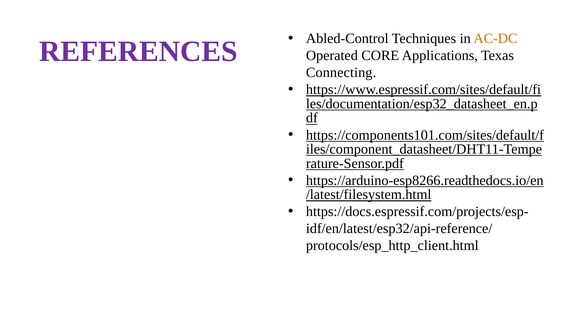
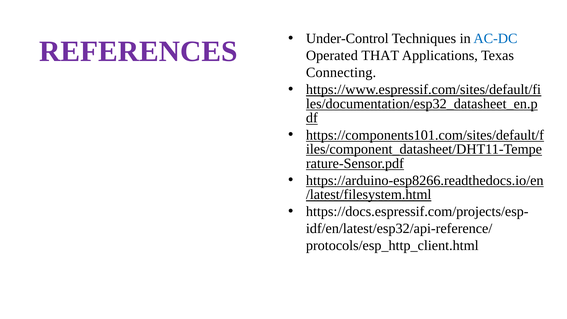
Abled-Control: Abled-Control -> Under-Control
AC-DC colour: orange -> blue
CORE: CORE -> THAT
